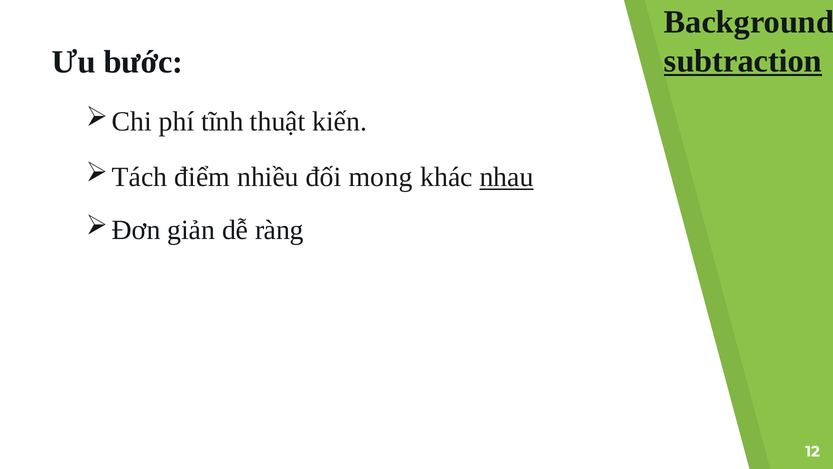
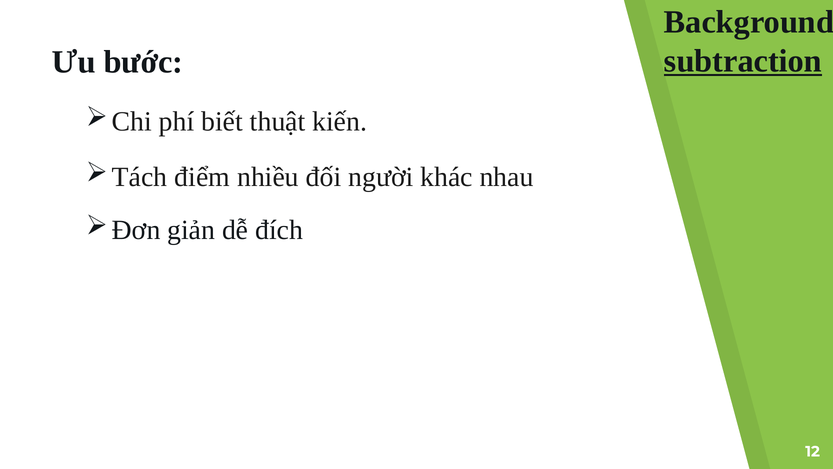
tĩnh: tĩnh -> biết
mong: mong -> người
nhau underline: present -> none
ràng: ràng -> đích
